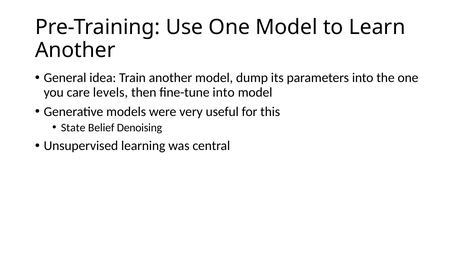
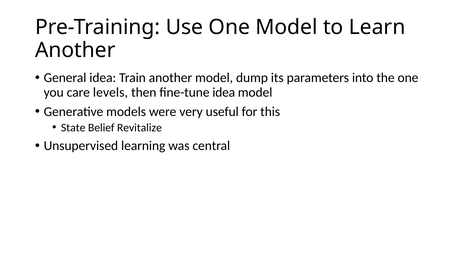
fine-tune into: into -> idea
Denoising: Denoising -> Revitalize
